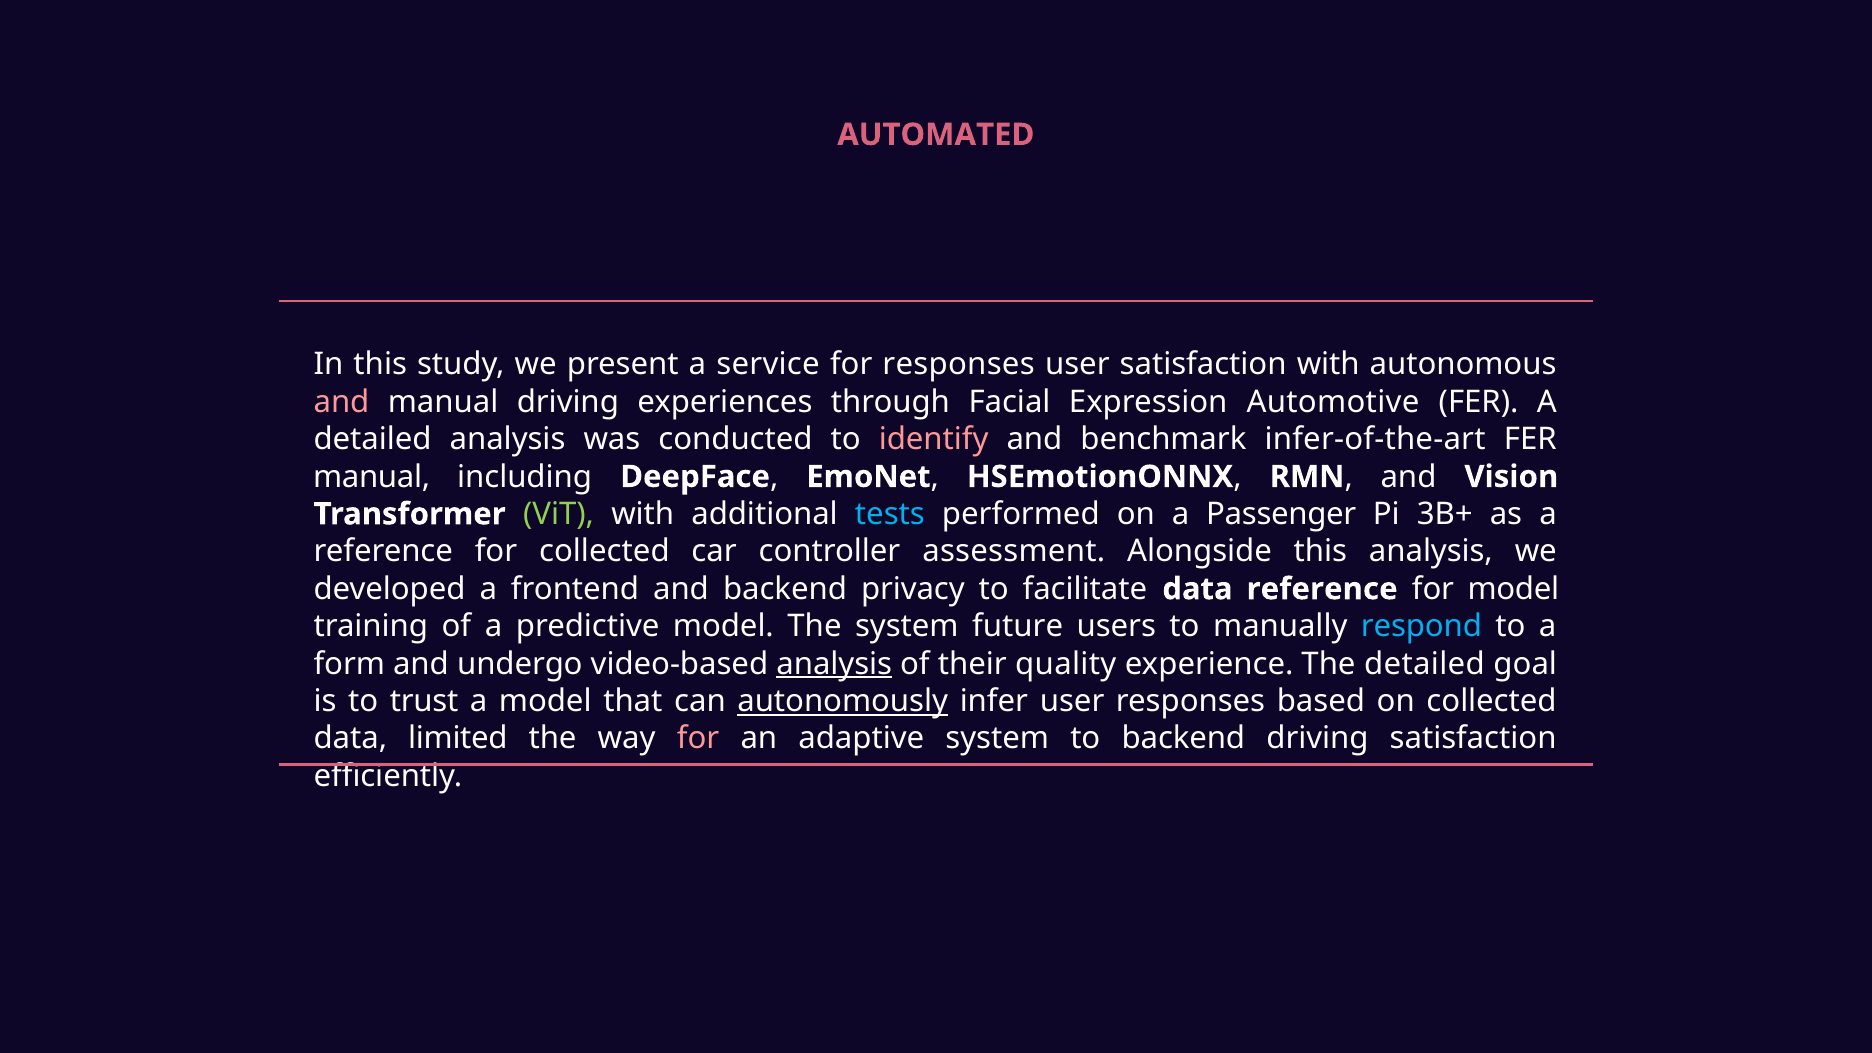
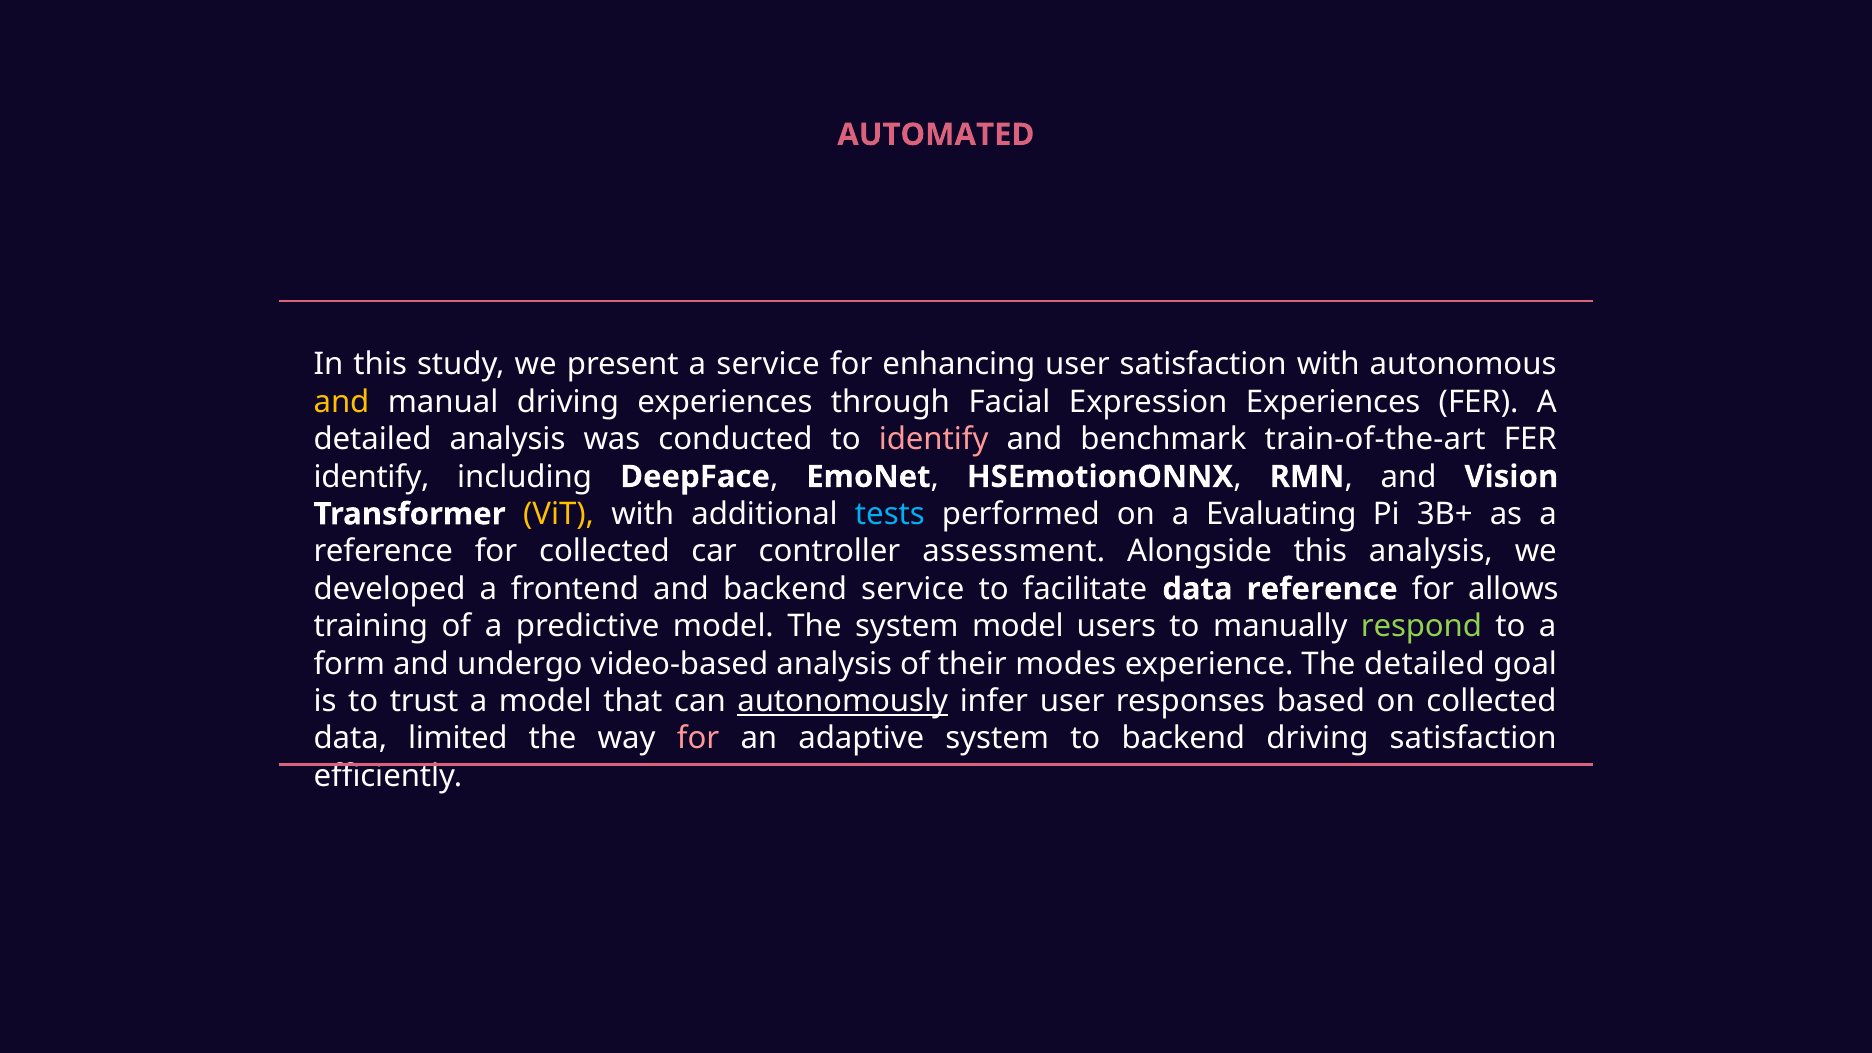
for responses: responses -> enhancing
and at (342, 402) colour: pink -> yellow
Expression Automotive: Automotive -> Experiences
infer-of-the-art: infer-of-the-art -> train-of-the-art
manual at (372, 477): manual -> identify
ViT colour: light green -> yellow
Passenger: Passenger -> Evaluating
backend privacy: privacy -> service
for model: model -> allows
system future: future -> model
respond colour: light blue -> light green
analysis at (834, 664) underline: present -> none
quality: quality -> modes
